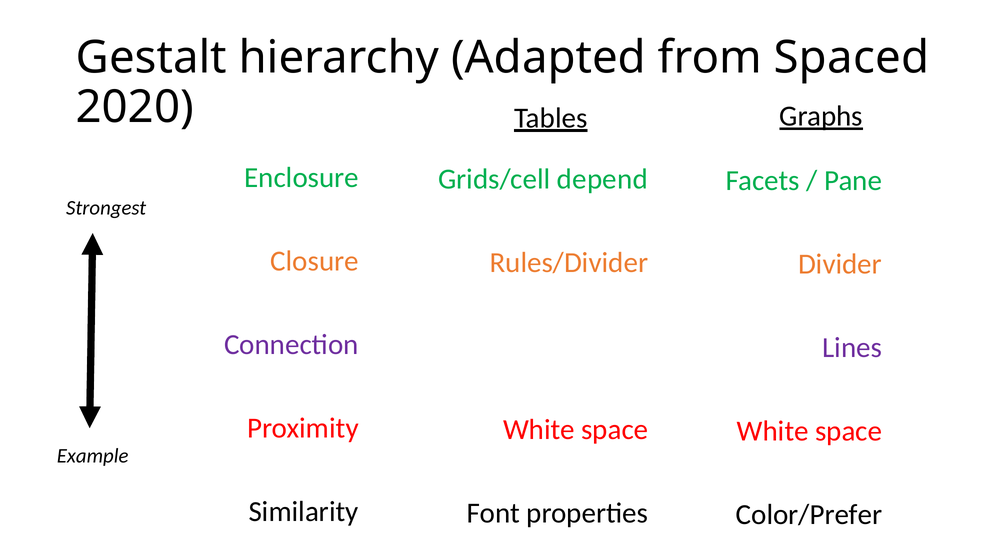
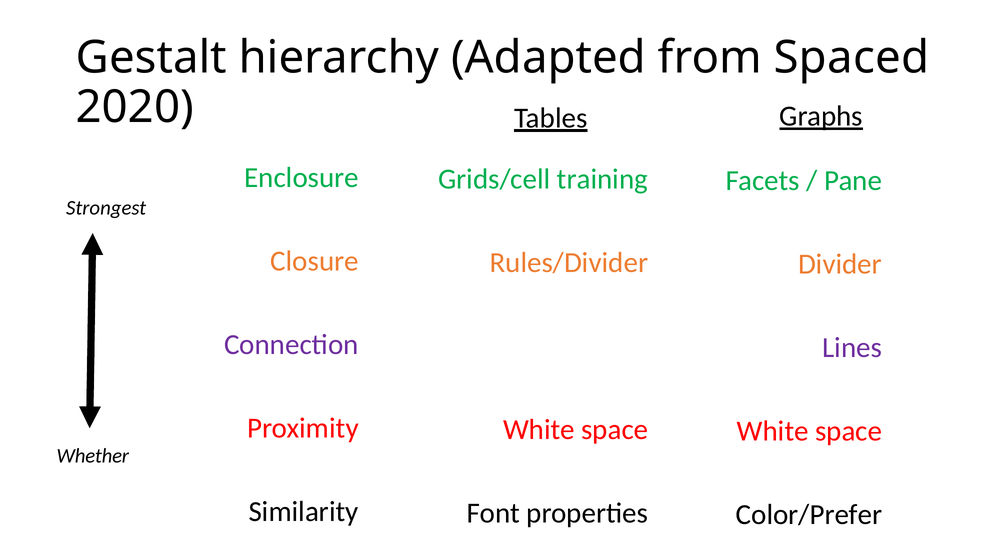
depend: depend -> training
Example: Example -> Whether
